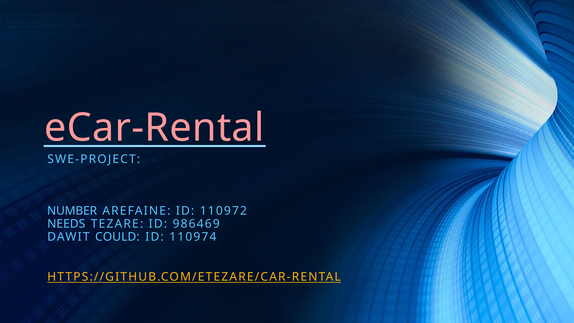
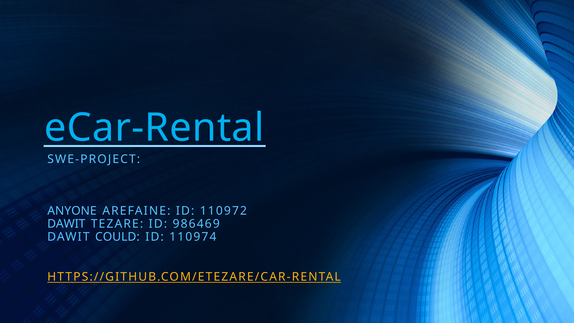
eCar-Rental colour: pink -> light blue
NUMBER: NUMBER -> ANYONE
NEEDS at (66, 224): NEEDS -> DAWIT
